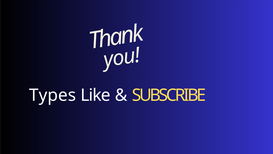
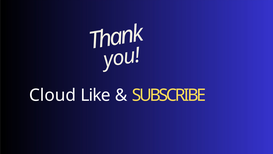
Types: Types -> Cloud
